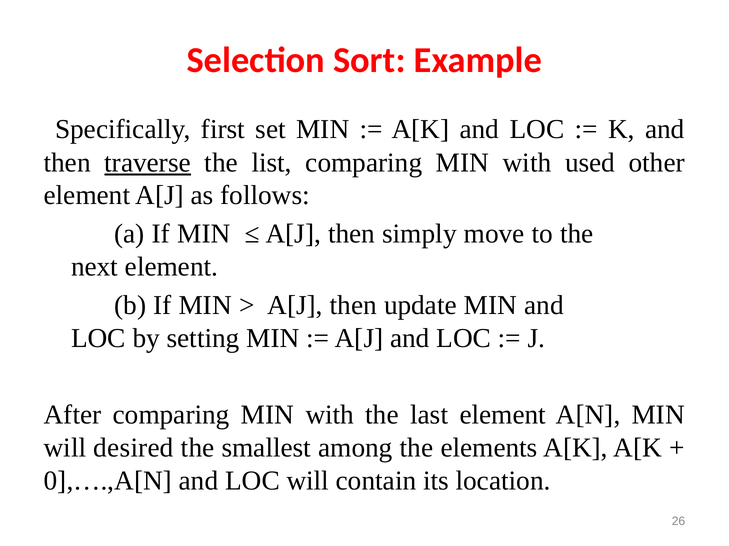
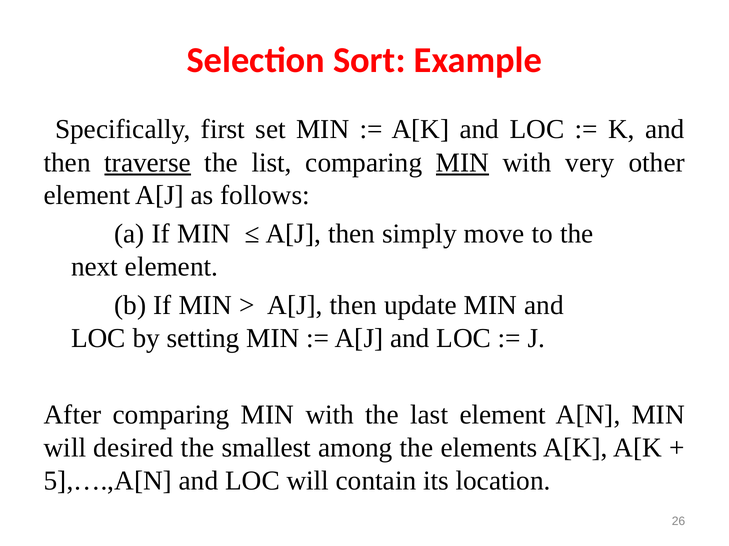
MIN at (463, 163) underline: none -> present
used: used -> very
0],….,A[N: 0],….,A[N -> 5],….,A[N
